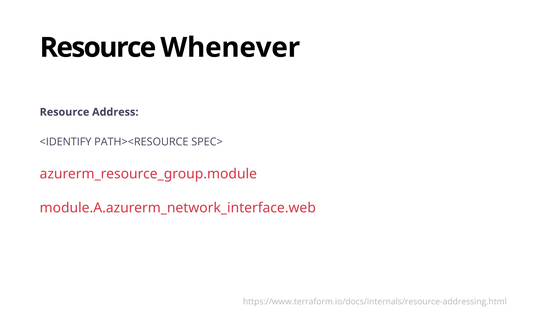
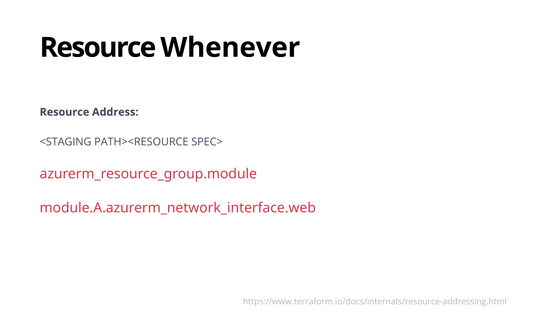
<IDENTIFY: <IDENTIFY -> <STAGING
